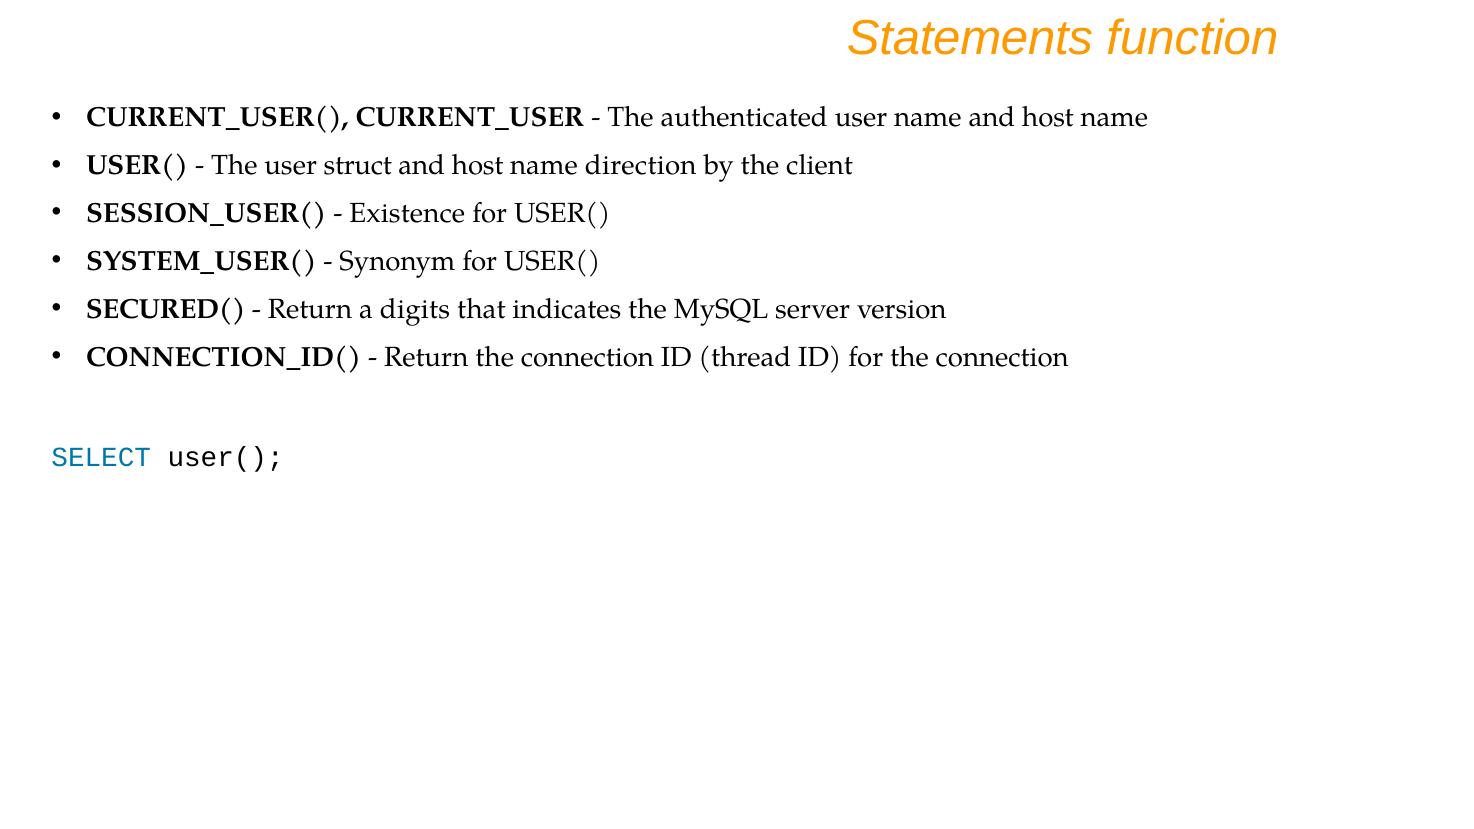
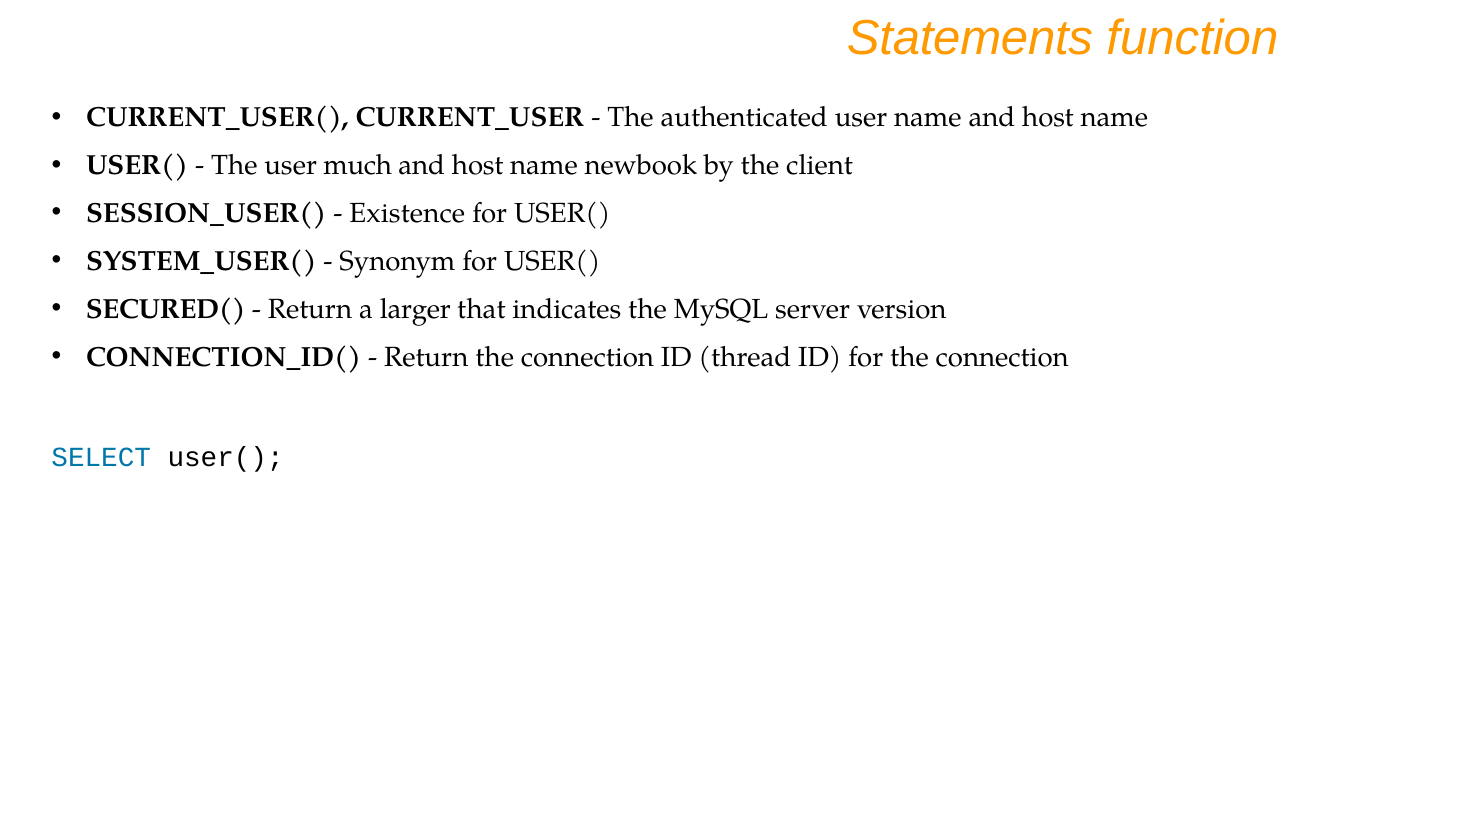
struct: struct -> much
direction: direction -> newbook
digits: digits -> larger
